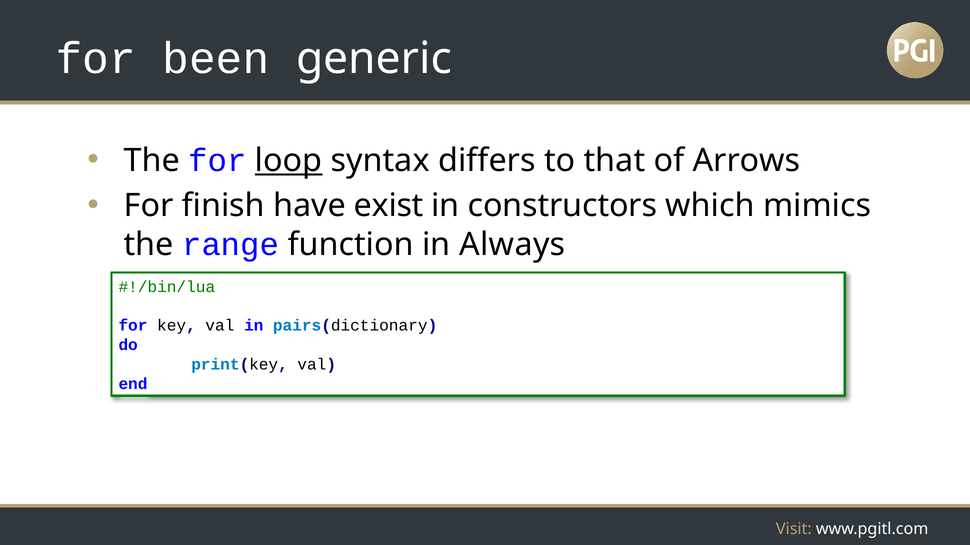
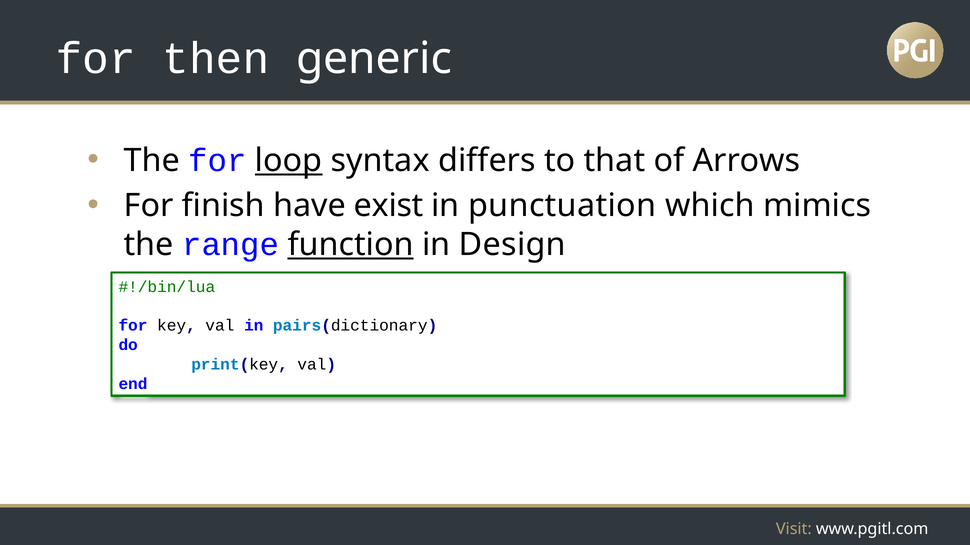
been: been -> then
constructors: constructors -> punctuation
function underline: none -> present
Always: Always -> Design
